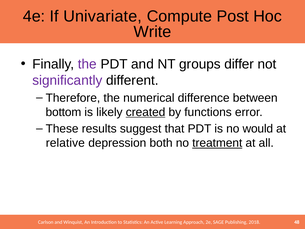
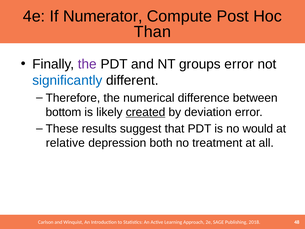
Univariate: Univariate -> Numerator
Write: Write -> Than
groups differ: differ -> error
significantly colour: purple -> blue
functions: functions -> deviation
treatment underline: present -> none
